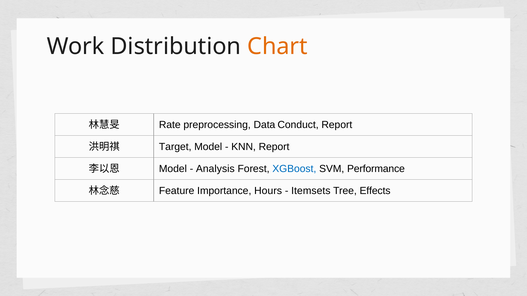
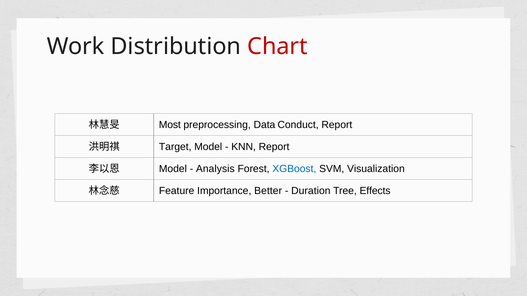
Chart colour: orange -> red
Rate: Rate -> Most
Performance: Performance -> Visualization
Hours: Hours -> Better
Itemsets: Itemsets -> Duration
